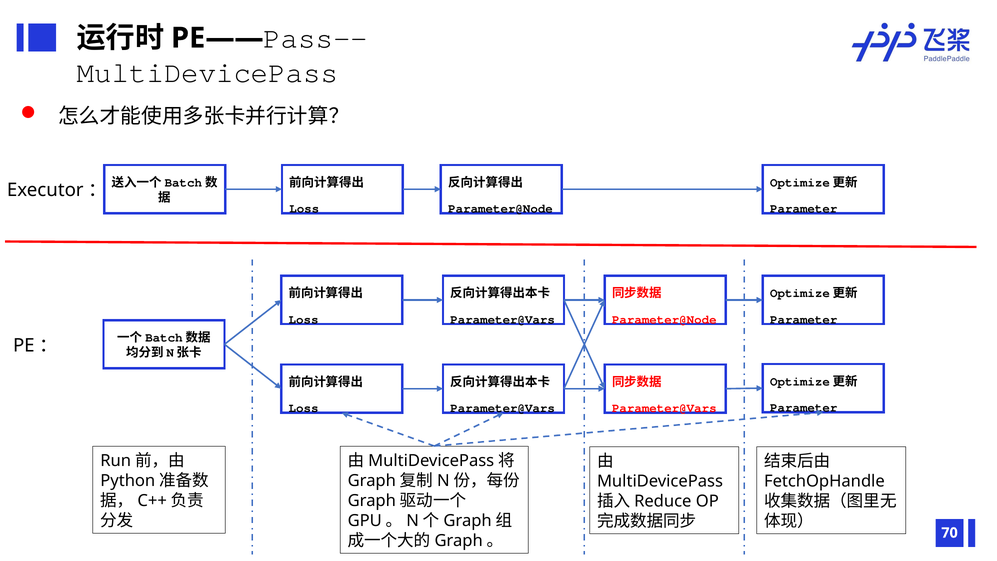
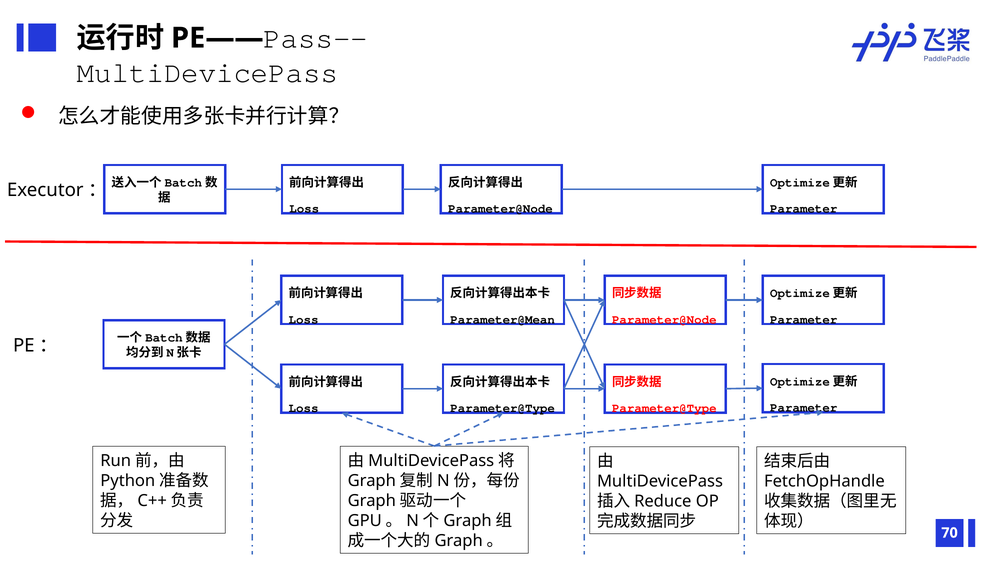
Parameter@Vars at (503, 319): Parameter@Vars -> Parameter@Mean
Parameter@Vars at (503, 408): Parameter@Vars -> Parameter@Type
Parameter@Vars at (664, 408): Parameter@Vars -> Parameter@Type
